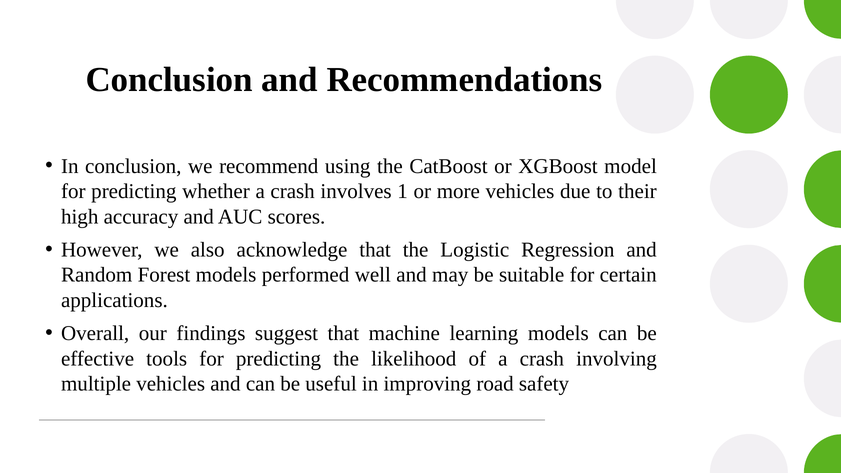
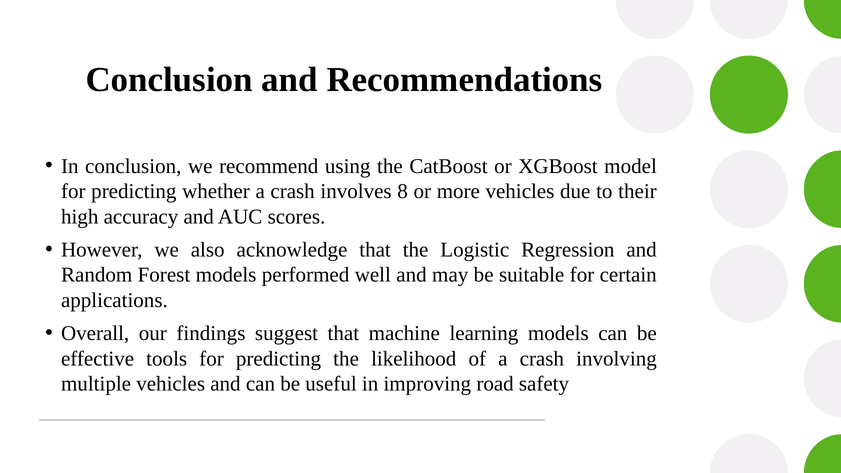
1: 1 -> 8
